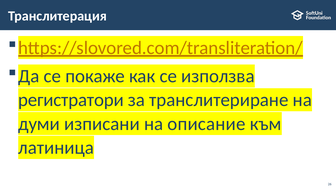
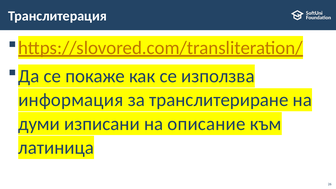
регистратори: регистратори -> информация
